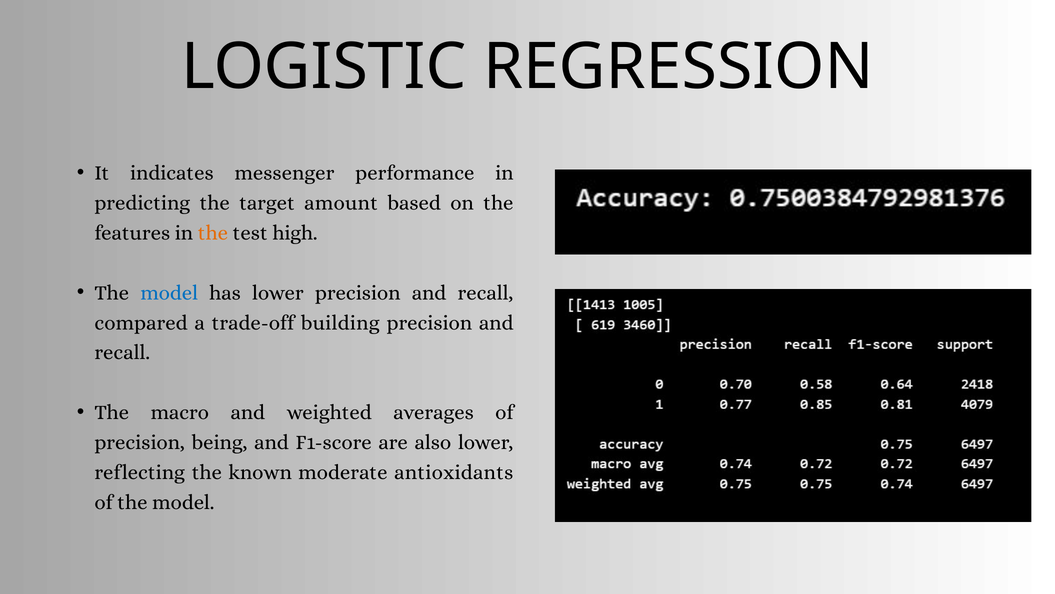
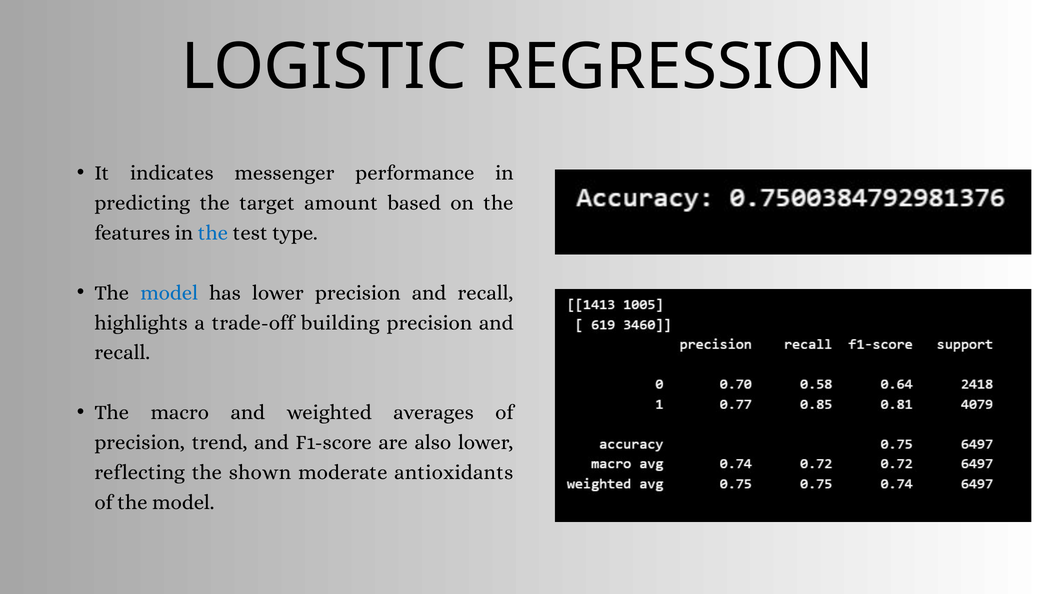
the at (213, 233) colour: orange -> blue
high: high -> type
compared: compared -> highlights
being: being -> trend
known: known -> shown
